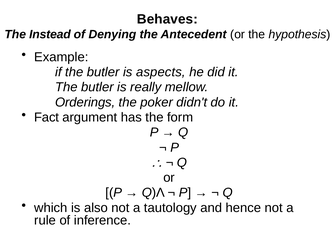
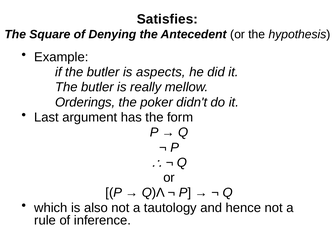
Behaves: Behaves -> Satisfies
Instead: Instead -> Square
Fact: Fact -> Last
